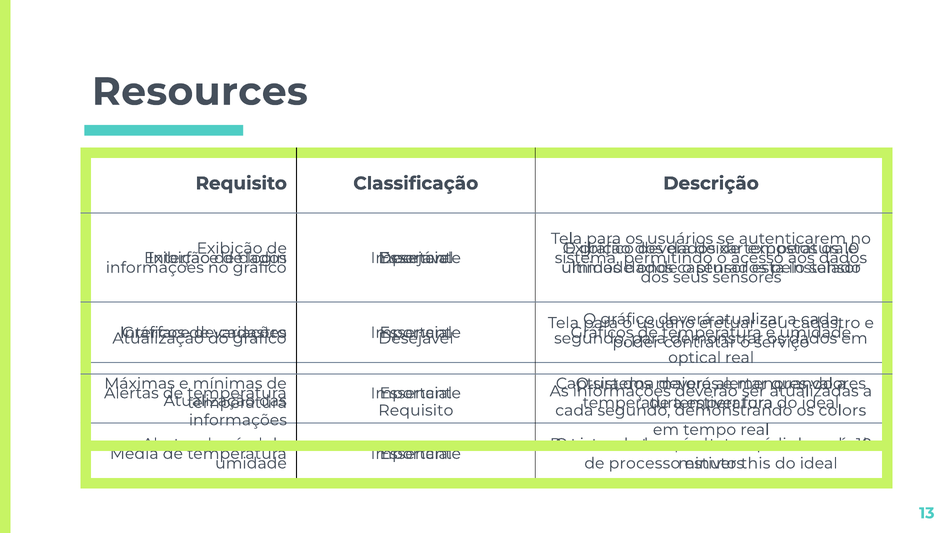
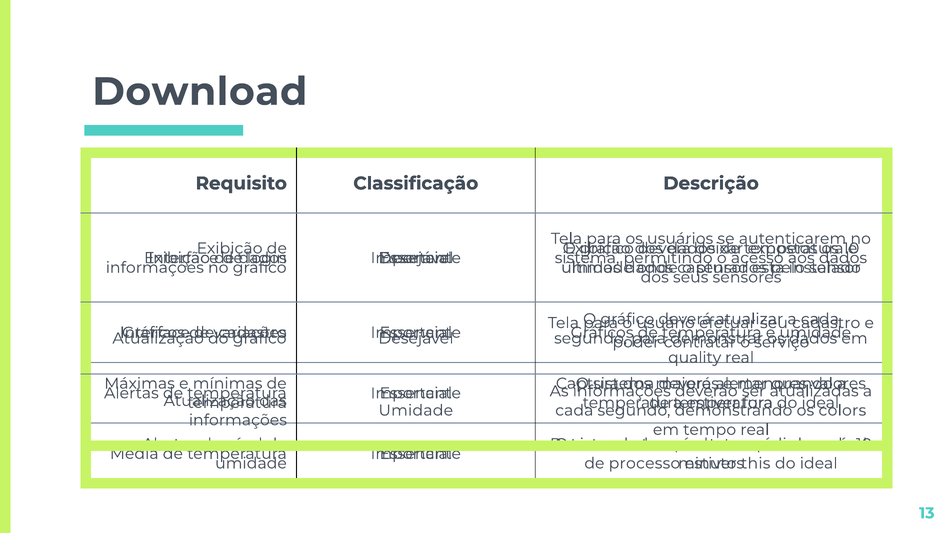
Resources: Resources -> Download
optical: optical -> quality
Requisito at (416, 411): Requisito -> Umidade
